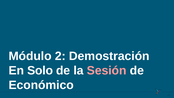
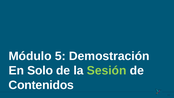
2: 2 -> 5
Sesión colour: pink -> light green
Económico: Económico -> Contenidos
